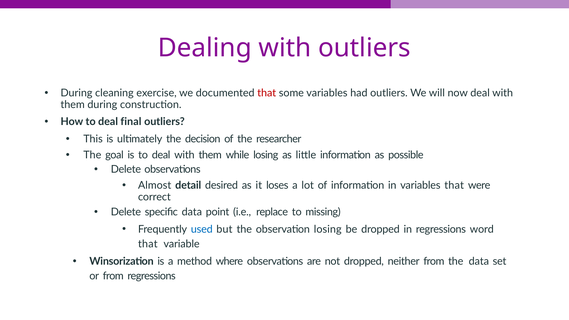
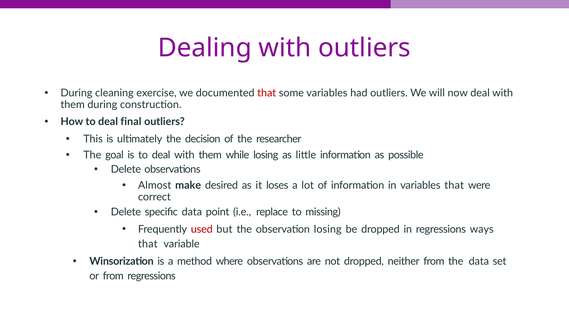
detail: detail -> make
used colour: blue -> red
word: word -> ways
